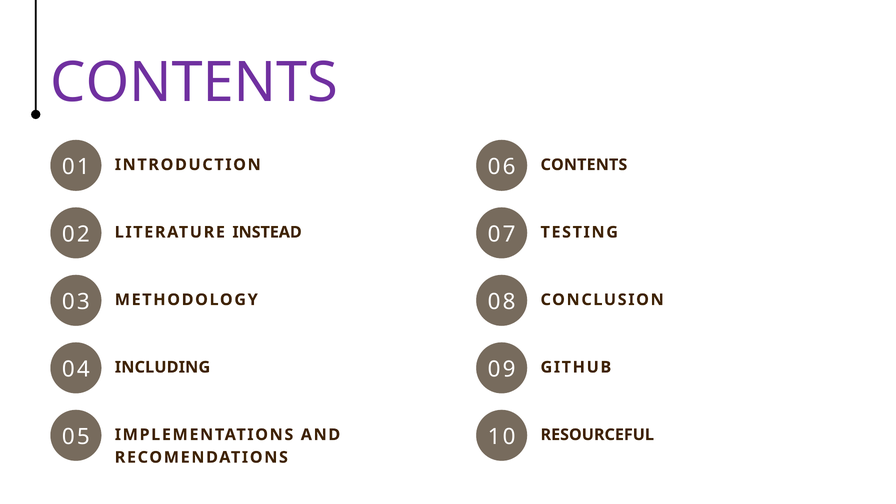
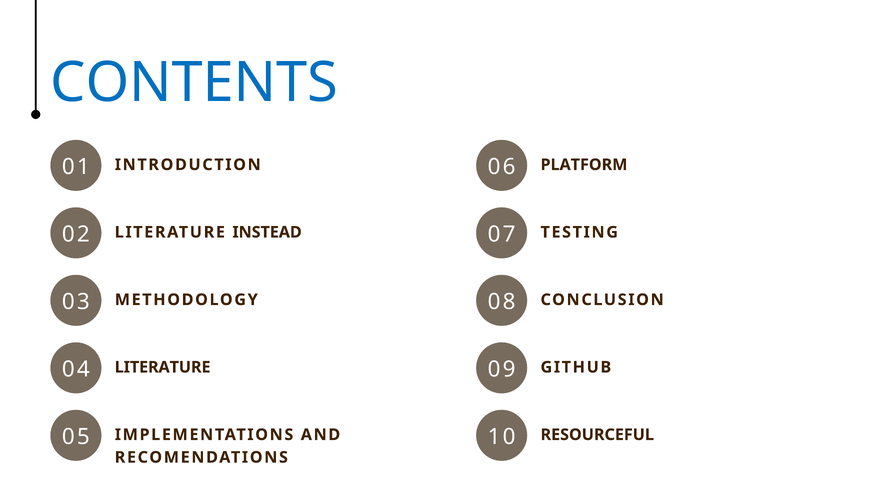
CONTENTS at (194, 83) colour: purple -> blue
INTRODUCTION CONTENTS: CONTENTS -> PLATFORM
INCLUDING at (162, 367): INCLUDING -> LITERATURE
